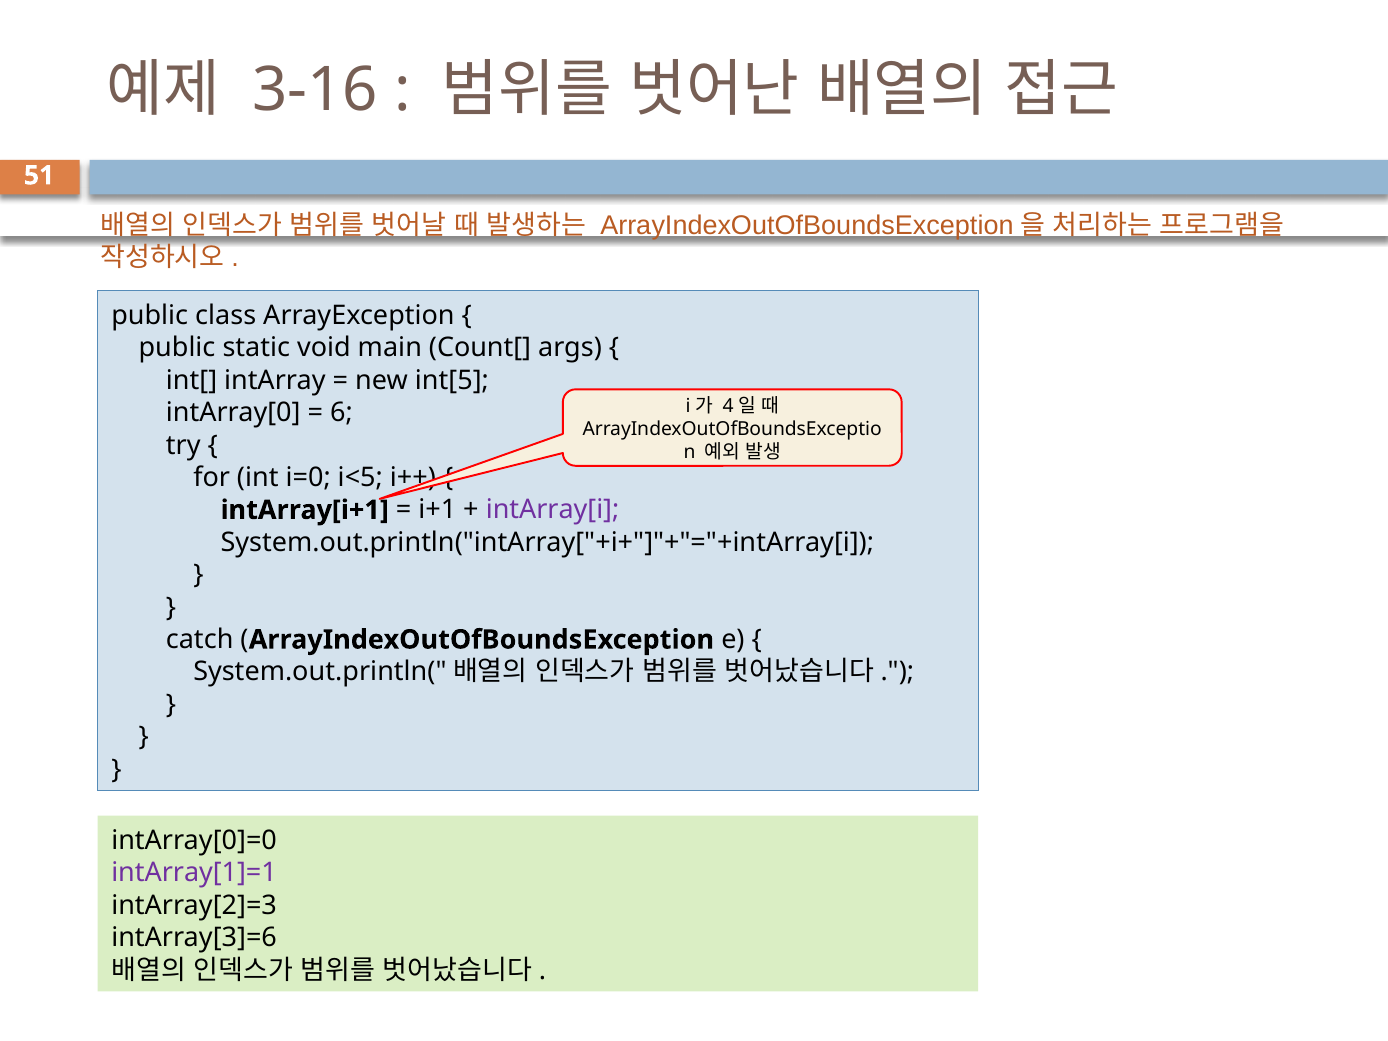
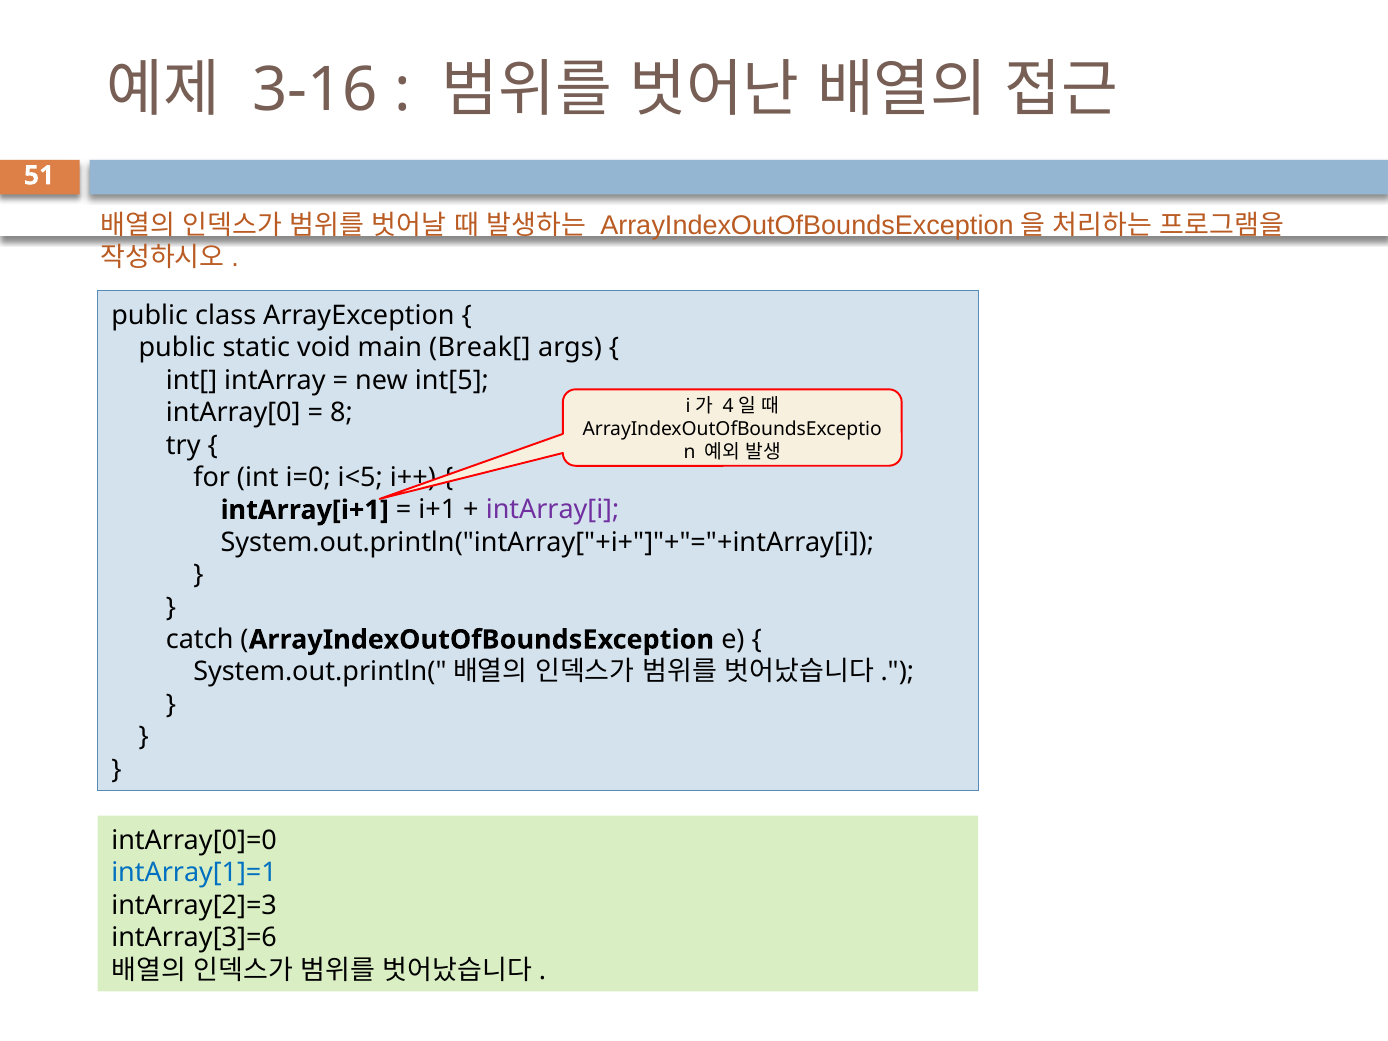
Count[: Count[ -> Break[
6: 6 -> 8
intArray[1]=1 colour: purple -> blue
